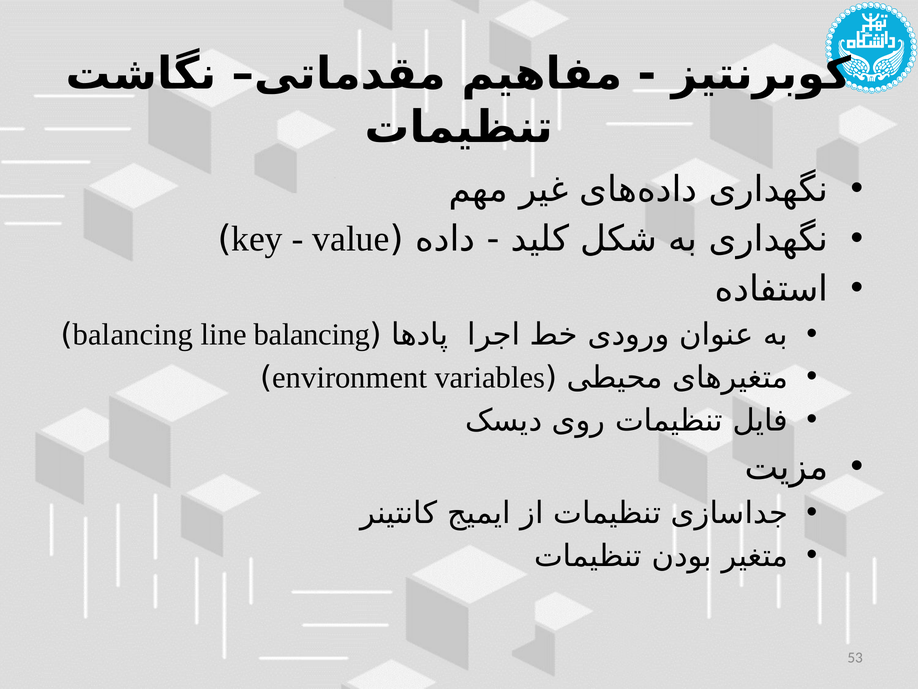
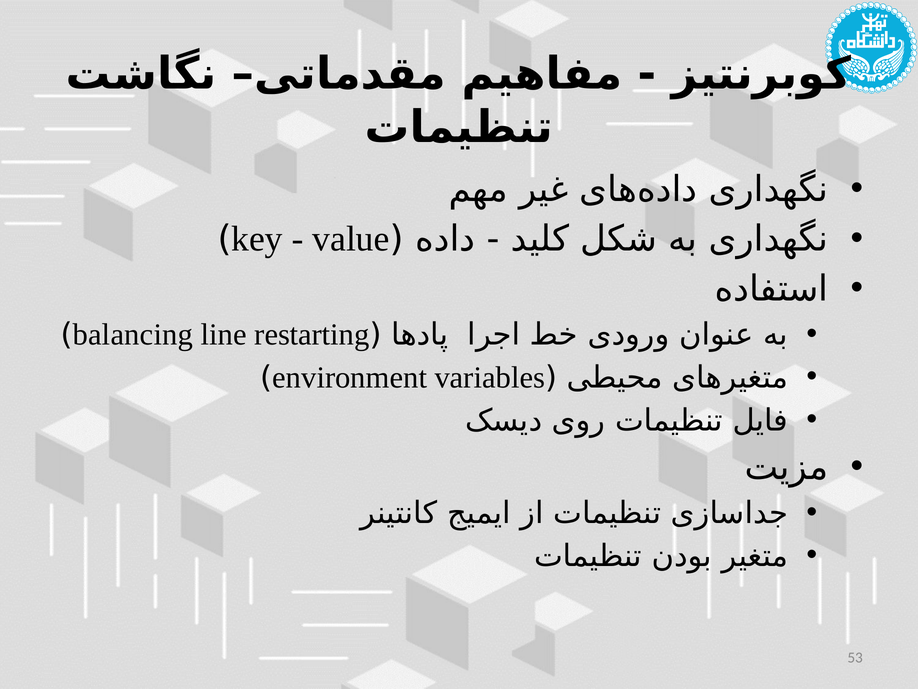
line balancing: balancing -> restarting
